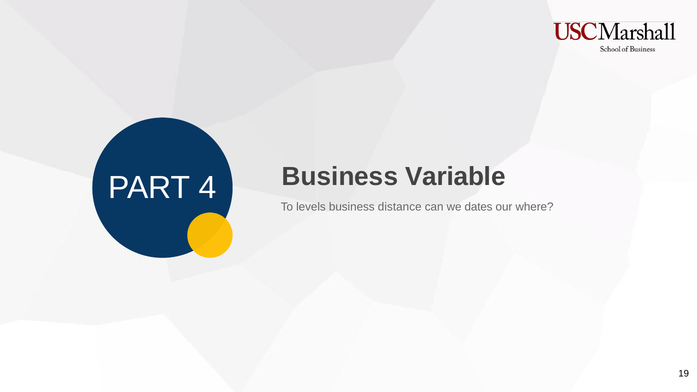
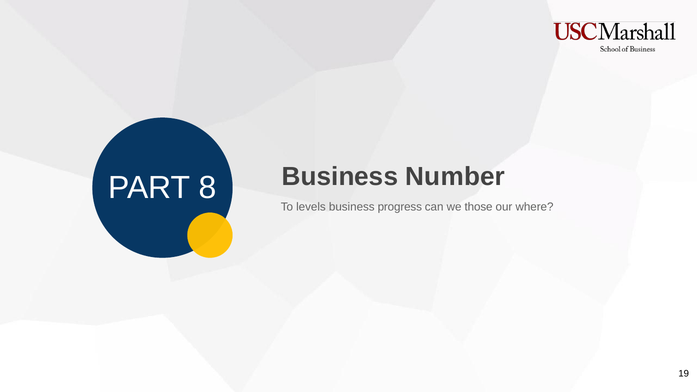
Variable: Variable -> Number
4: 4 -> 8
distance: distance -> progress
dates: dates -> those
